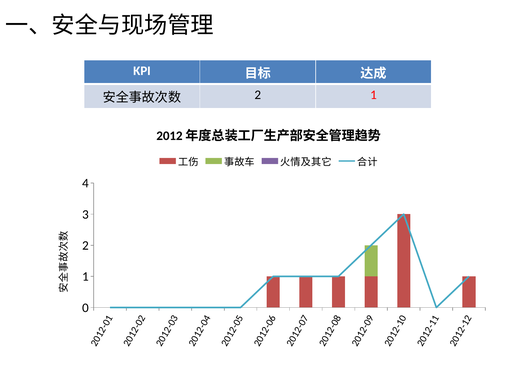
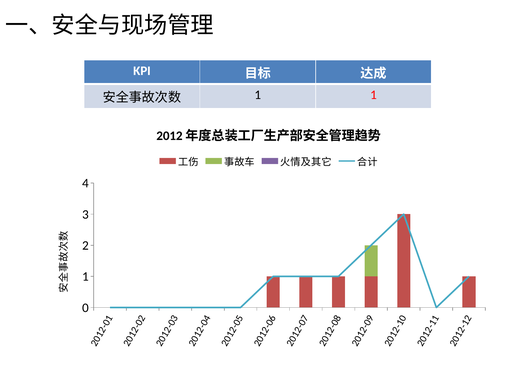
2 at (258, 95): 2 -> 1
